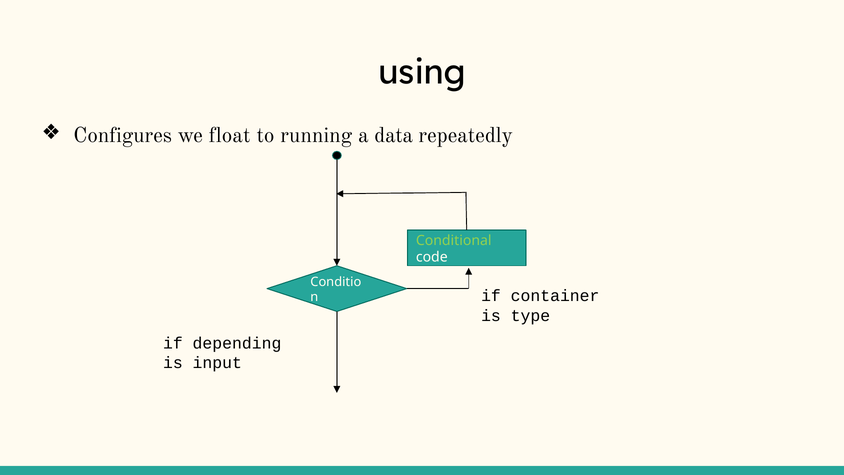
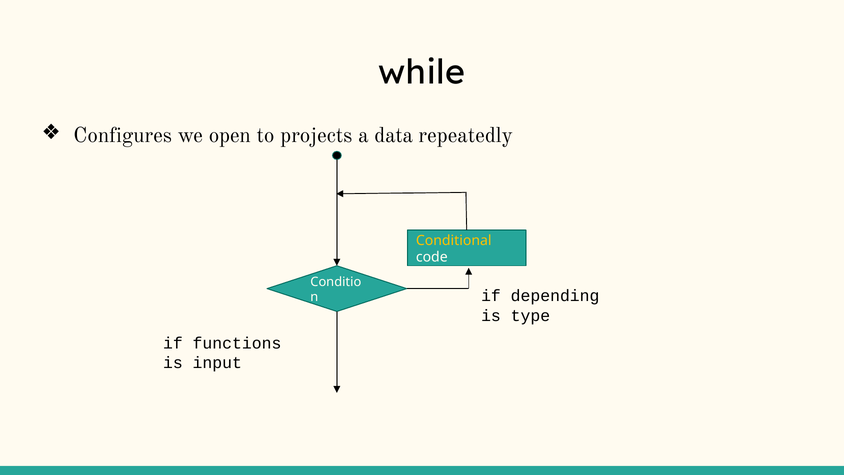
using: using -> while
float: float -> open
running: running -> projects
Conditional colour: light green -> yellow
container: container -> depending
depending: depending -> functions
